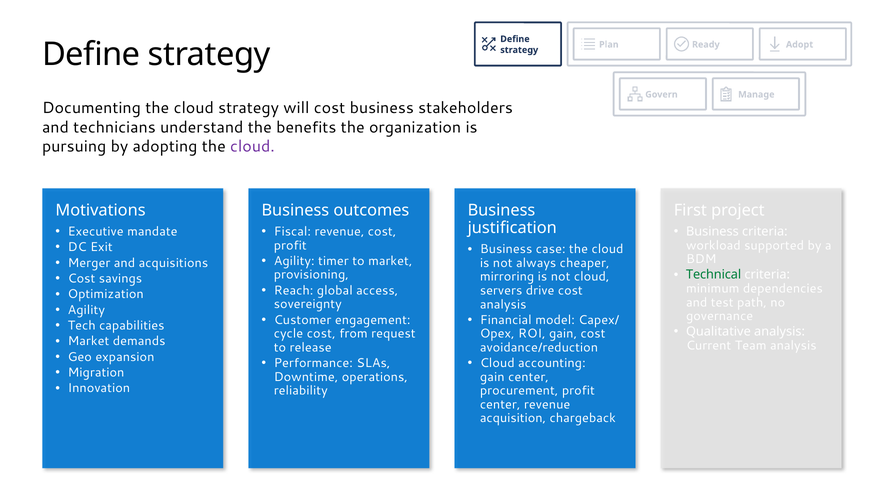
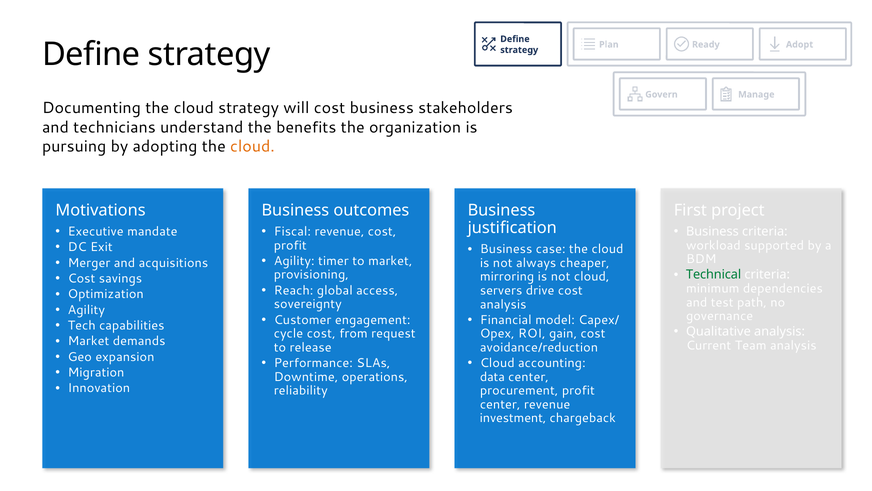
cloud at (252, 146) colour: purple -> orange
gain at (492, 377): gain -> data
acquisition: acquisition -> investment
